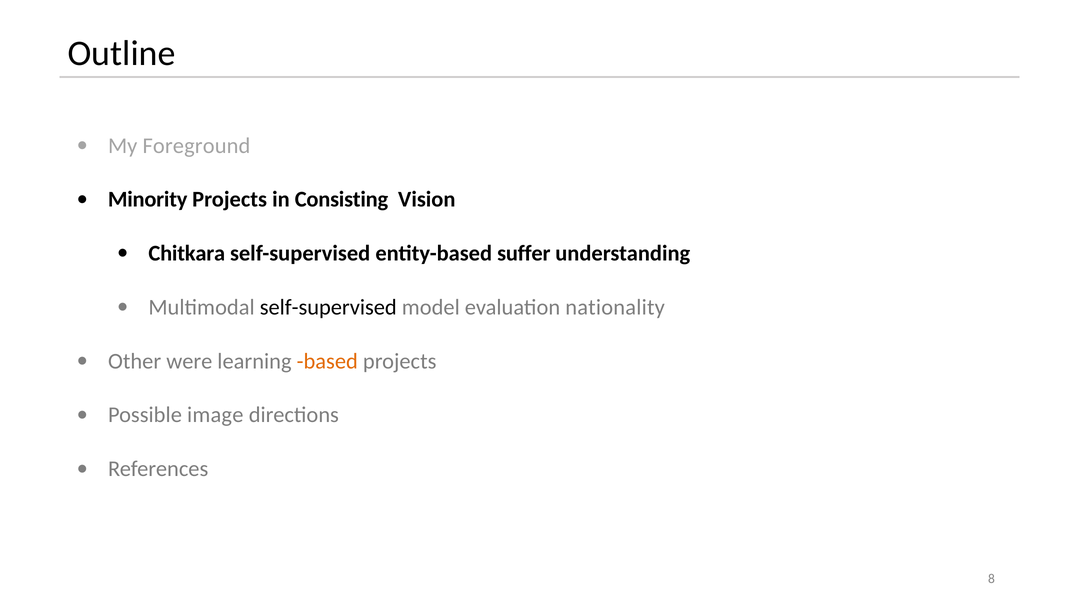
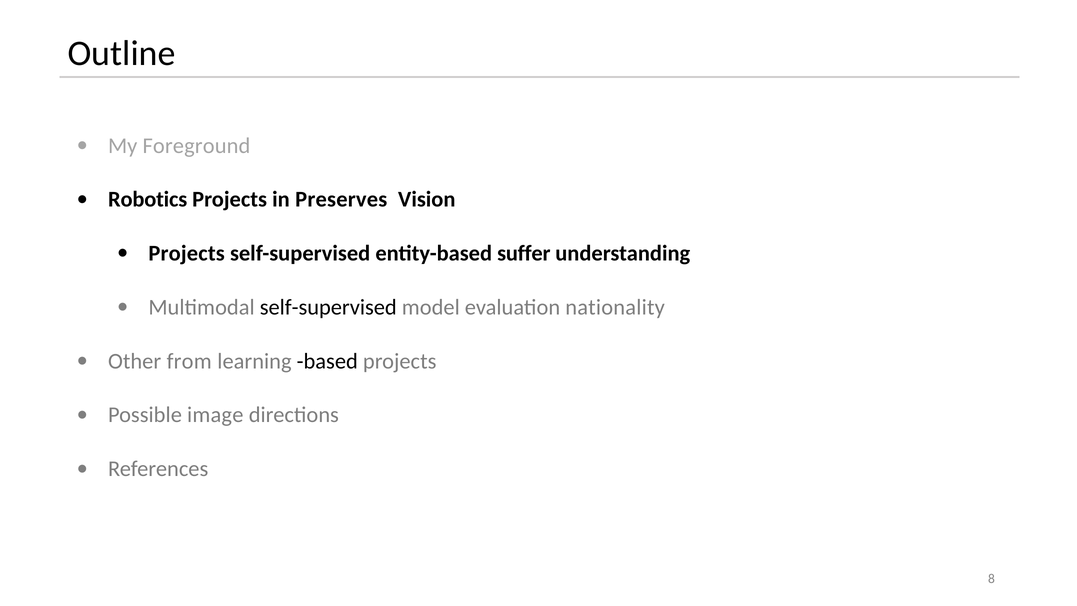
Minority: Minority -> Robotics
Consisting: Consisting -> Preserves
Chitkara at (187, 253): Chitkara -> Projects
were: were -> from
based colour: orange -> black
